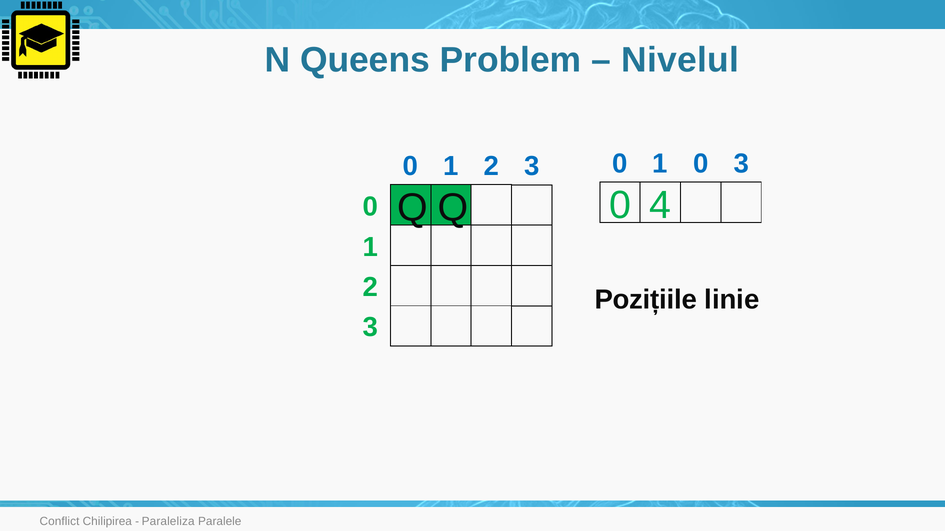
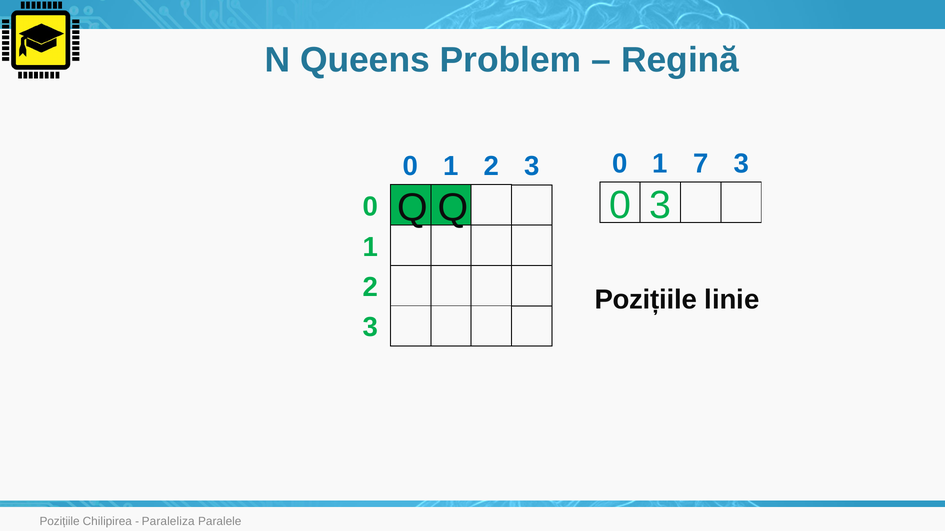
Nivelul: Nivelul -> Regină
1 0: 0 -> 7
0 4: 4 -> 3
Conflict at (59, 522): Conflict -> Pozițiile
